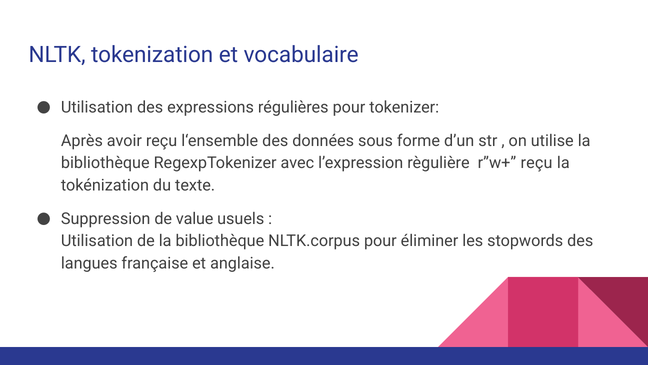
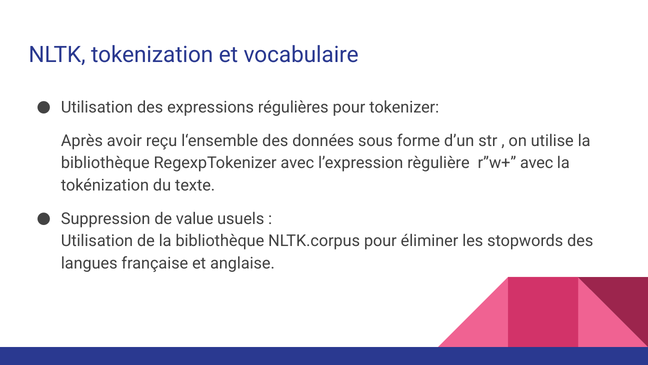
r”w+ reçu: reçu -> avec
